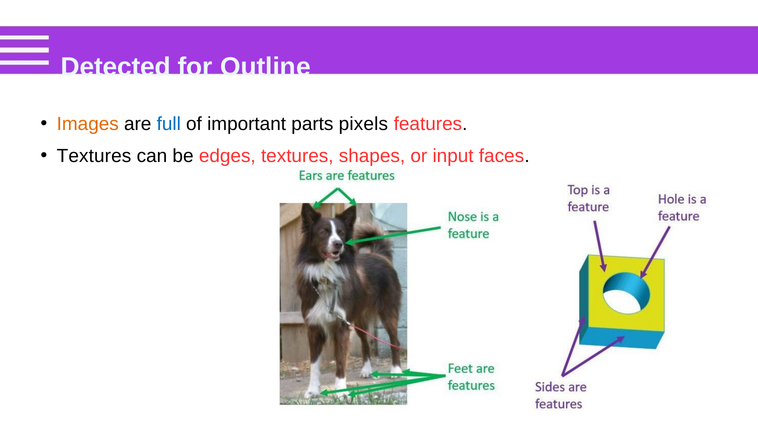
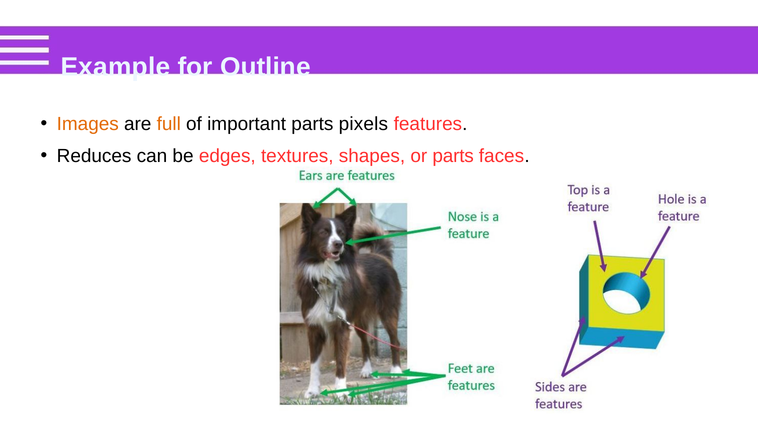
Detected: Detected -> Example
full colour: blue -> orange
Textures at (94, 156): Textures -> Reduces
or input: input -> parts
